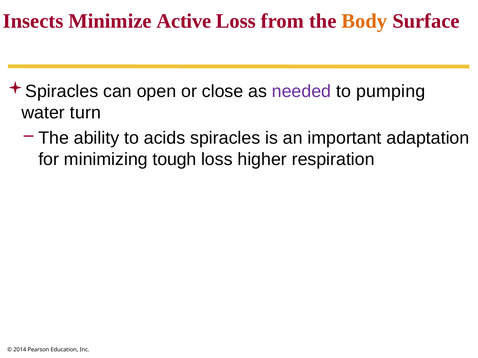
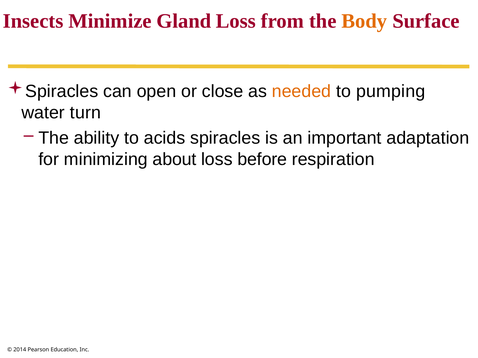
Active: Active -> Gland
needed colour: purple -> orange
tough: tough -> about
higher: higher -> before
